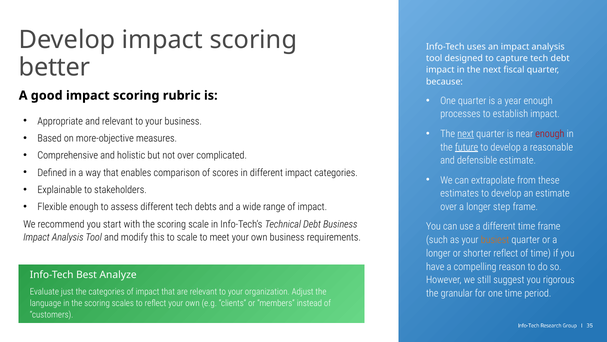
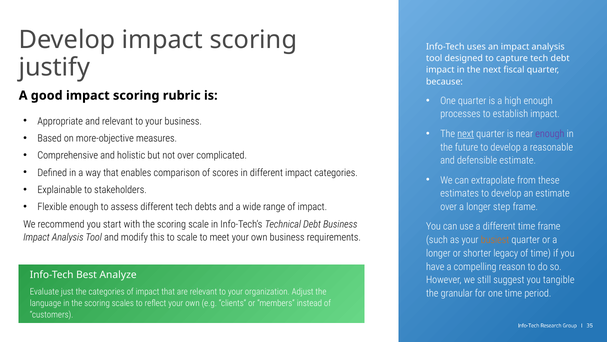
better: better -> justify
year: year -> high
enough at (550, 134) colour: red -> purple
future underline: present -> none
shorter reflect: reflect -> legacy
rigorous: rigorous -> tangible
